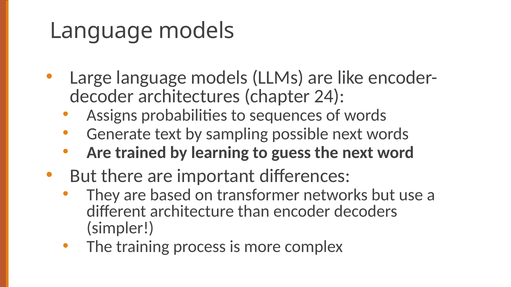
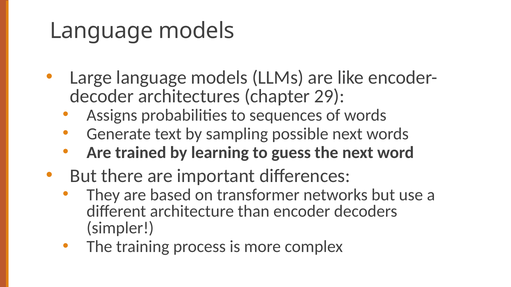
24: 24 -> 29
